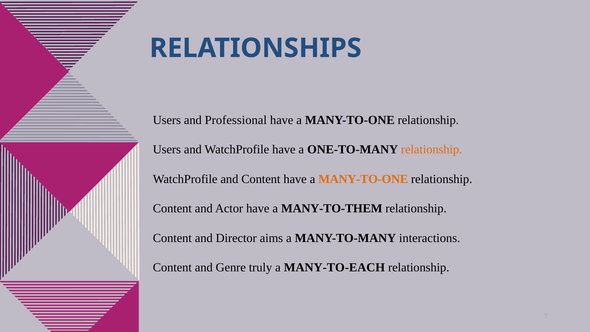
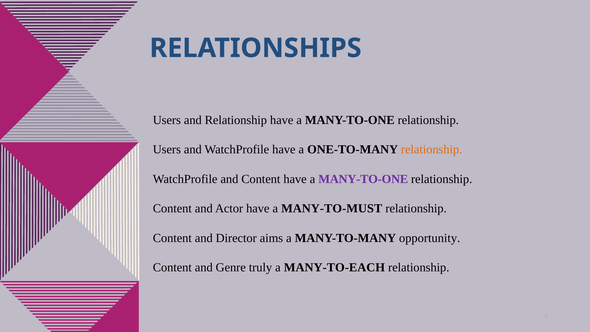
and Professional: Professional -> Relationship
MANY-TO-ONE at (363, 179) colour: orange -> purple
MANY-TO-THEM: MANY-TO-THEM -> MANY-TO-MUST
interactions: interactions -> opportunity
